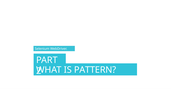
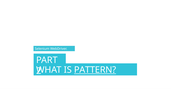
PATTERN underline: none -> present
